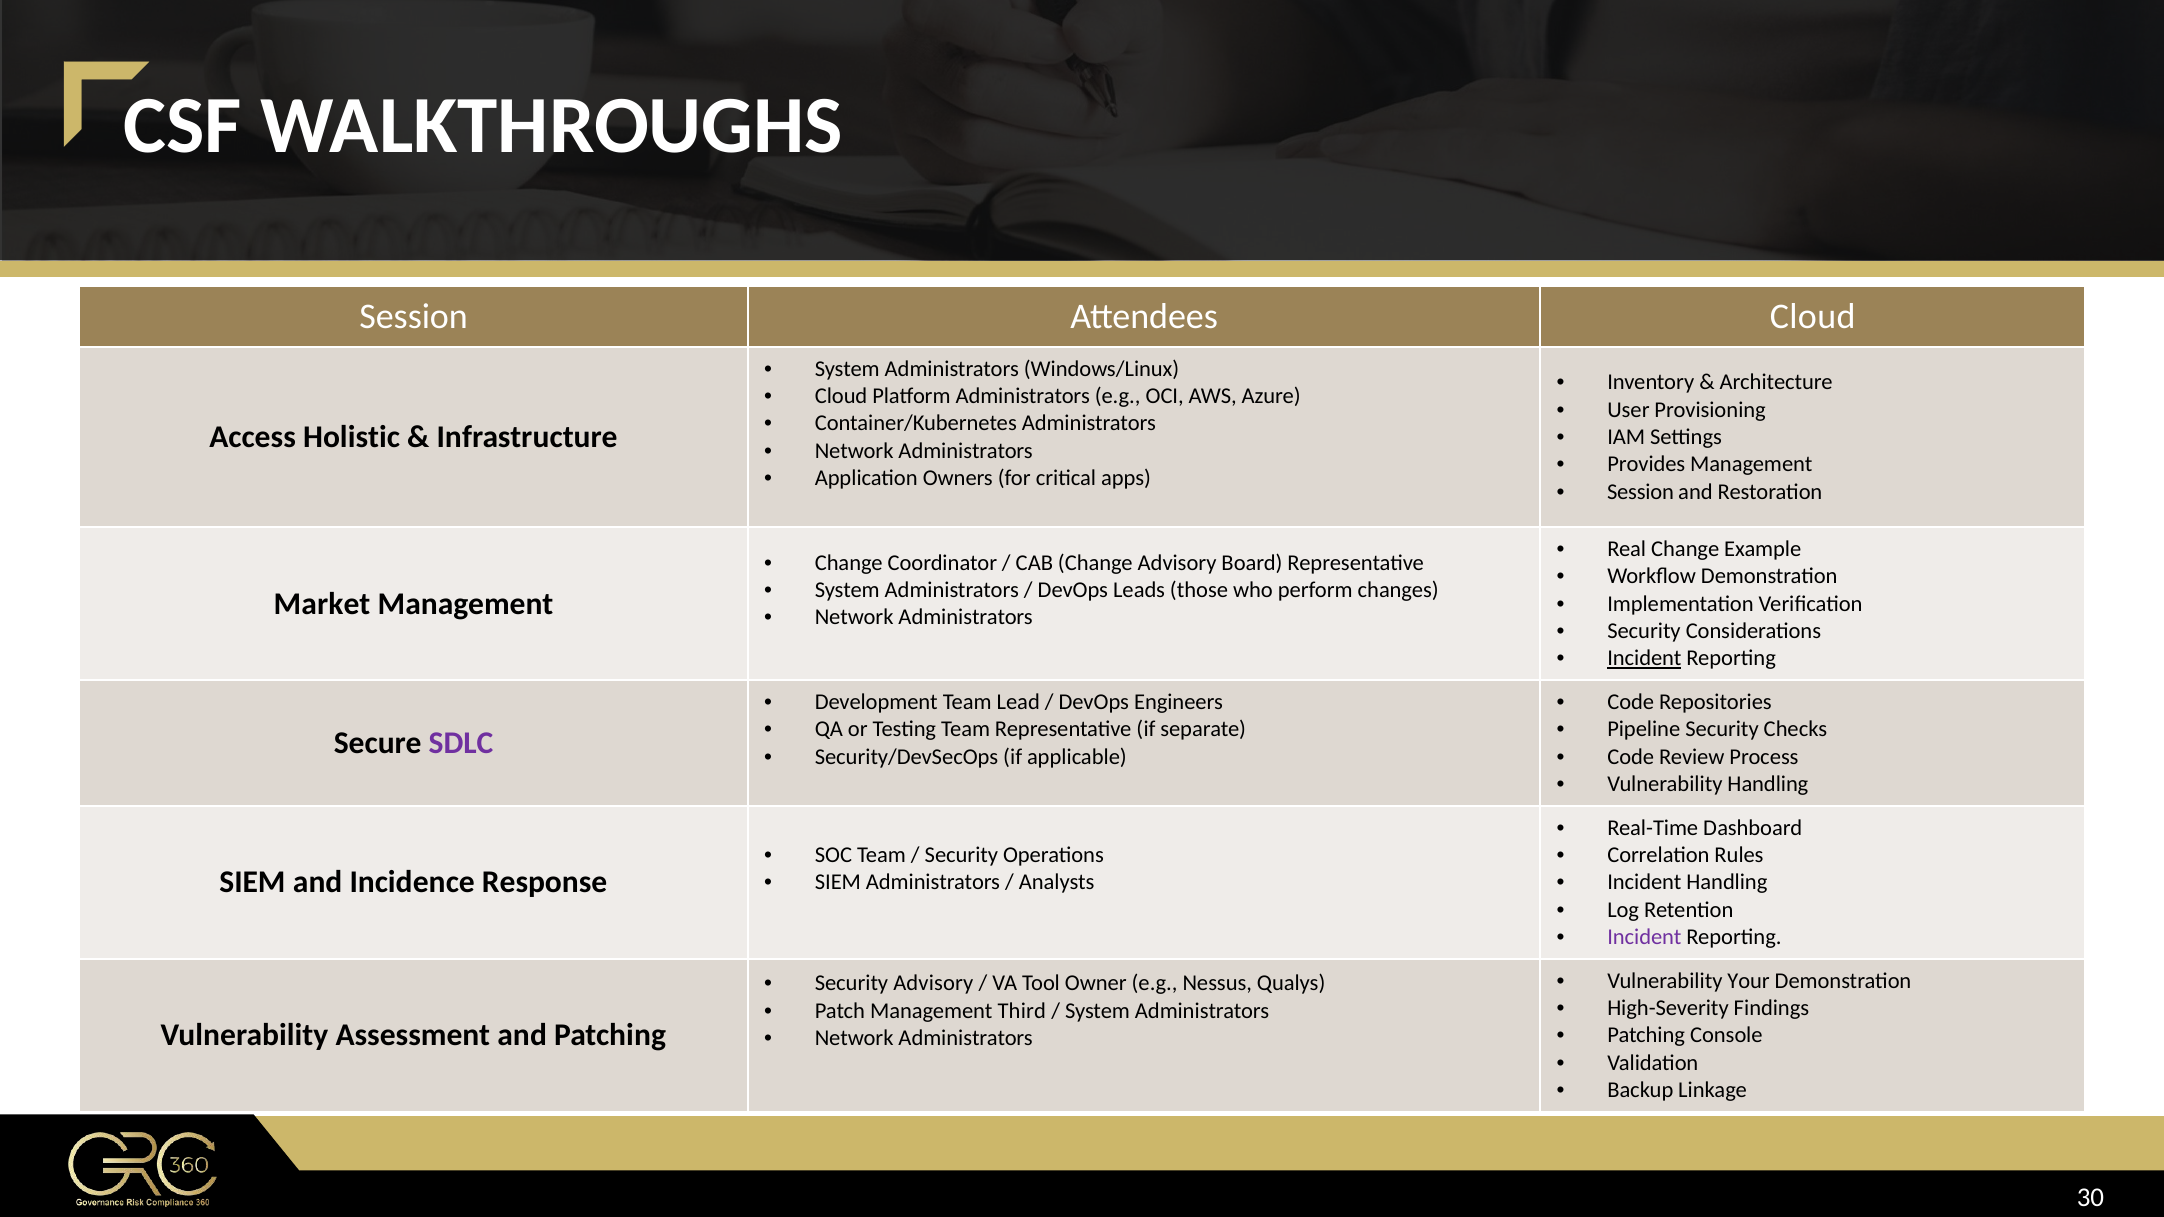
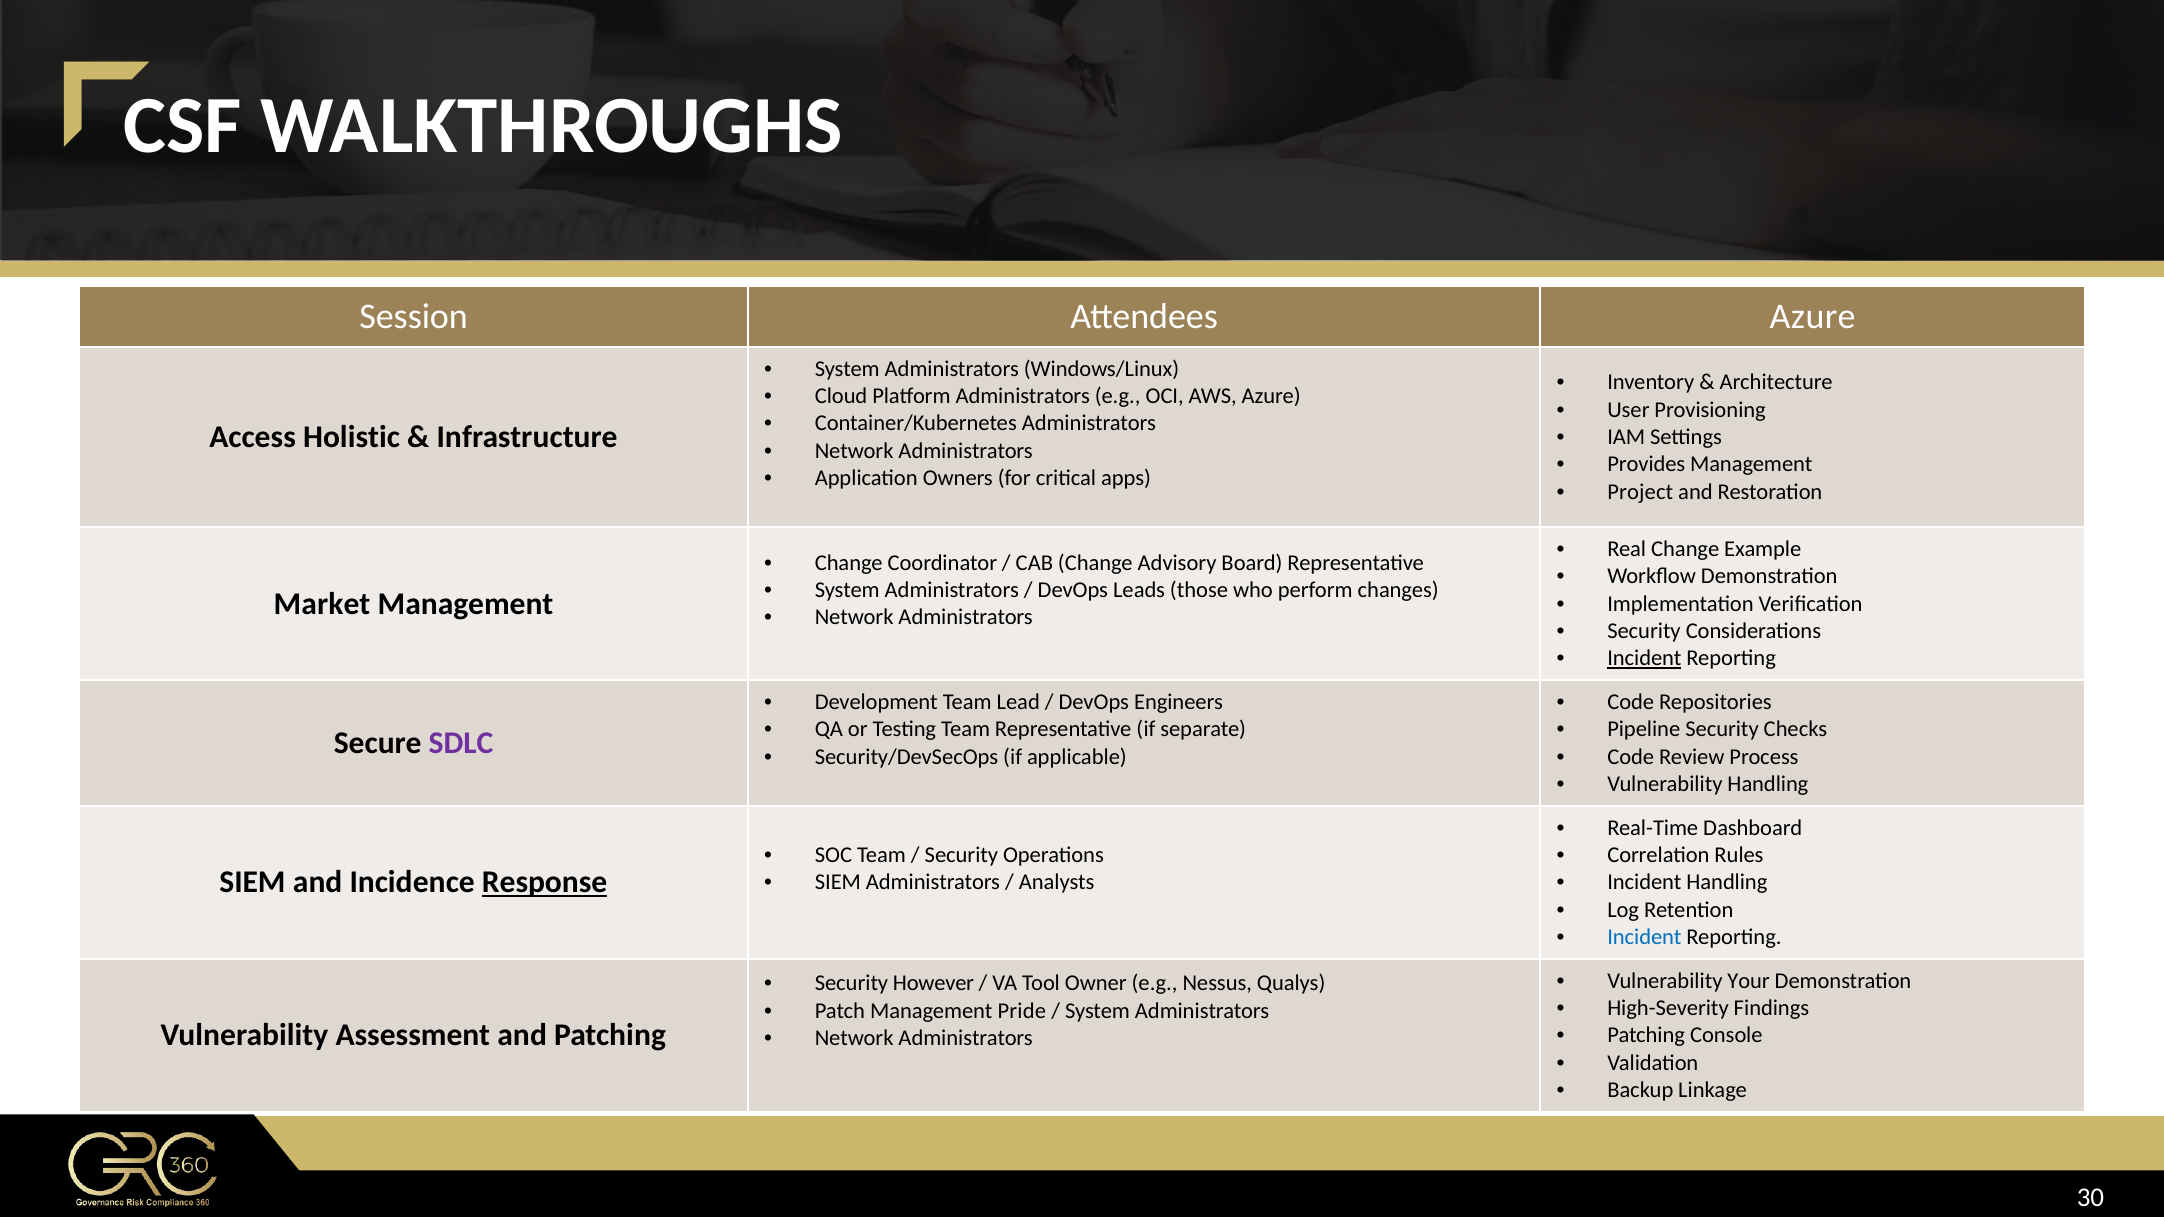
Attendees Cloud: Cloud -> Azure
Session at (1640, 492): Session -> Project
Response underline: none -> present
Incident at (1644, 937) colour: purple -> blue
Security Advisory: Advisory -> However
Third: Third -> Pride
